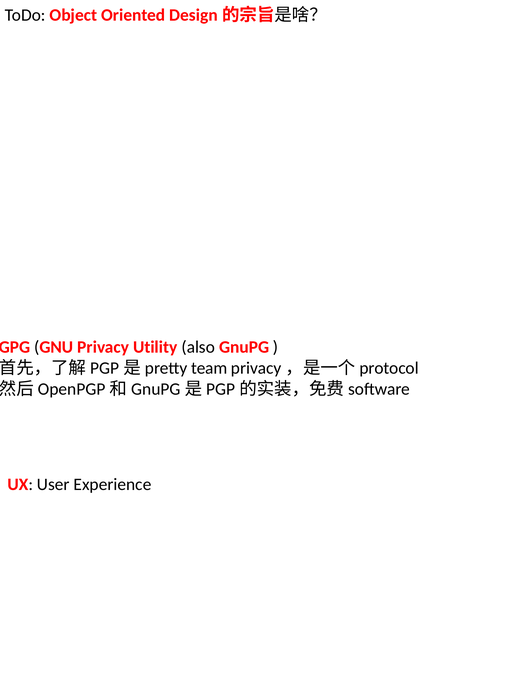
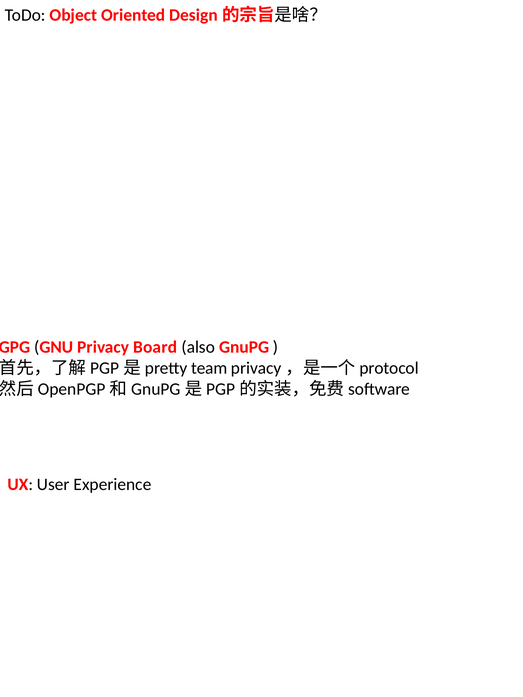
Utility: Utility -> Board
